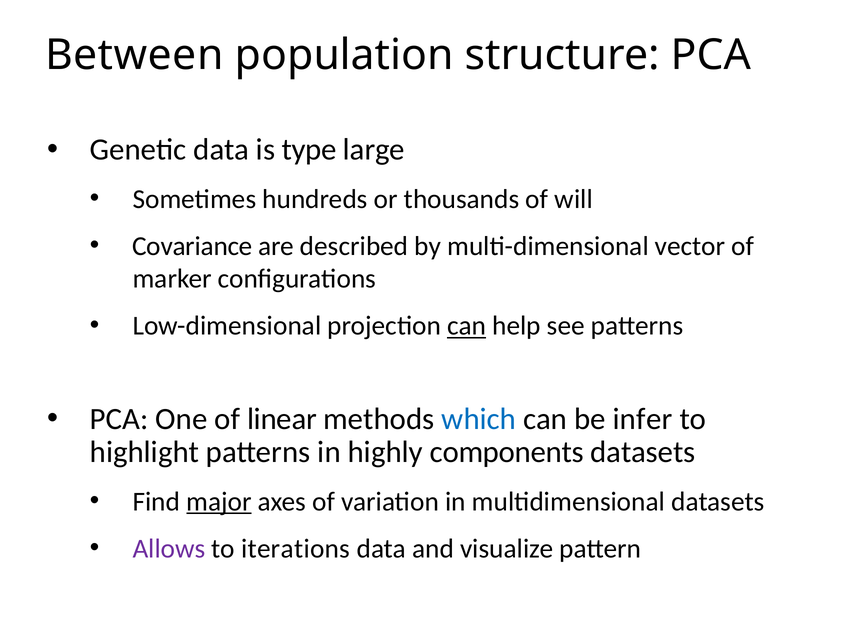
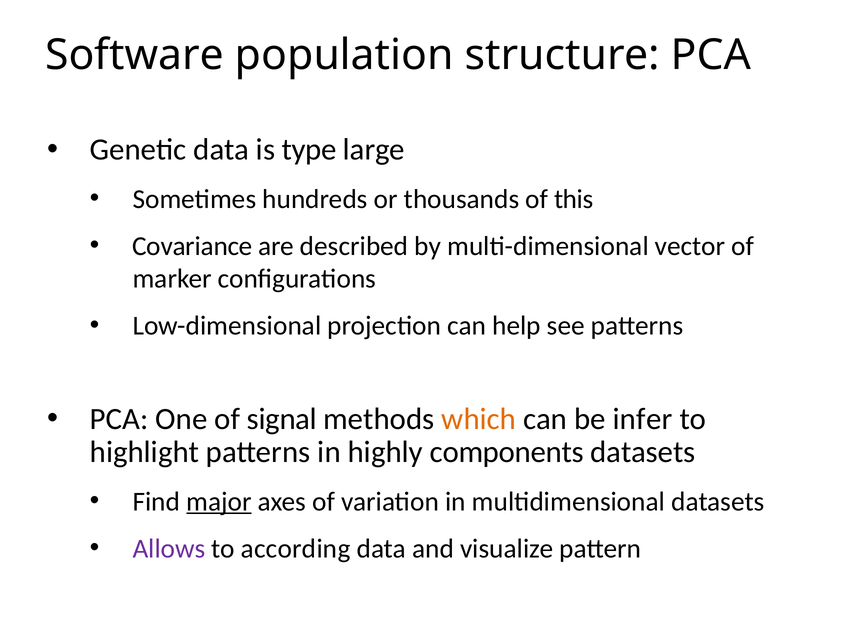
Between: Between -> Software
will: will -> this
can at (467, 326) underline: present -> none
linear: linear -> signal
which colour: blue -> orange
iterations: iterations -> according
